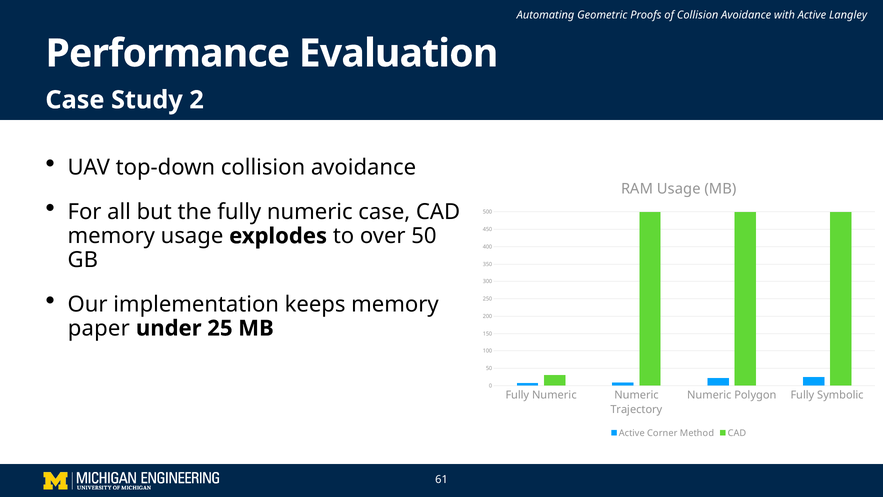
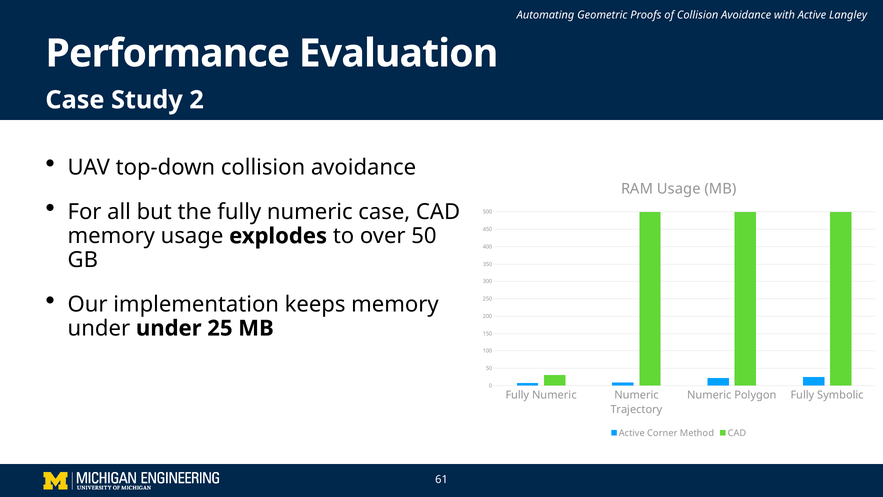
paper at (99, 328): paper -> under
